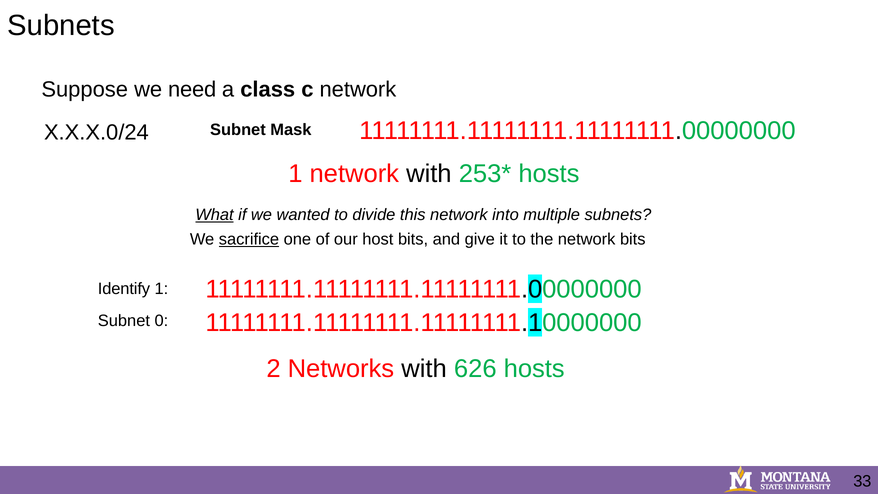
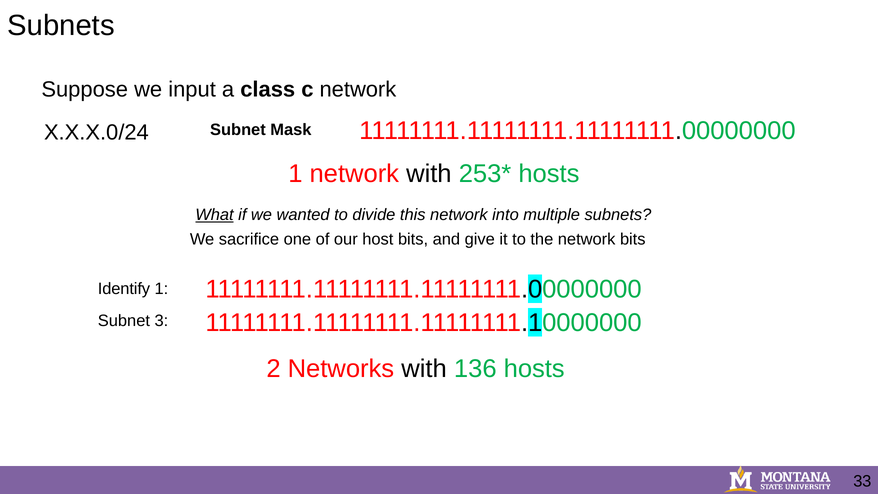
need: need -> input
sacrifice underline: present -> none
0: 0 -> 3
626: 626 -> 136
